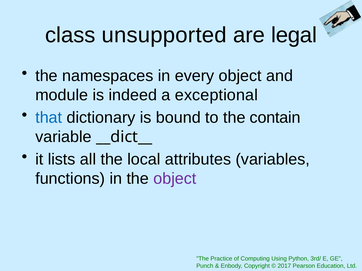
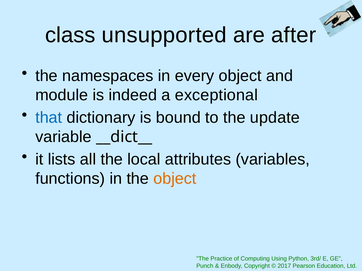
legal: legal -> after
contain: contain -> update
object at (175, 179) colour: purple -> orange
